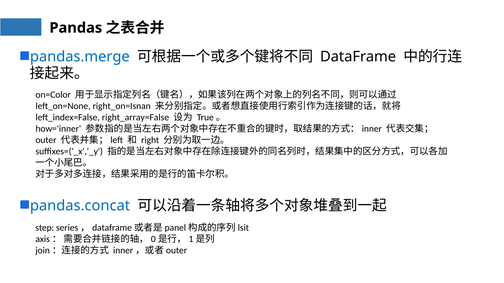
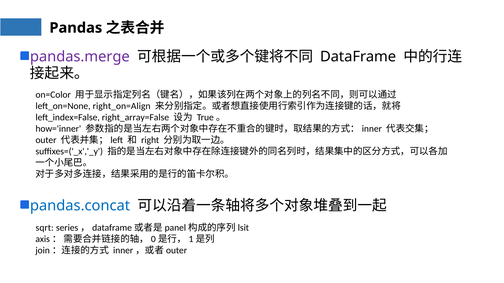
pandas.merge colour: blue -> purple
right_on=Isnan: right_on=Isnan -> right_on=Align
step: step -> sqrt
